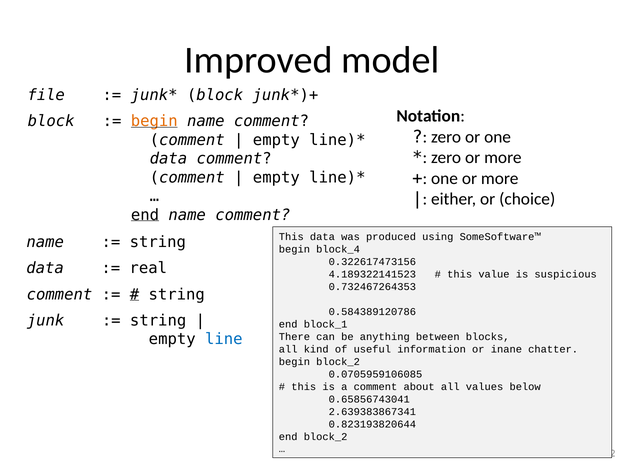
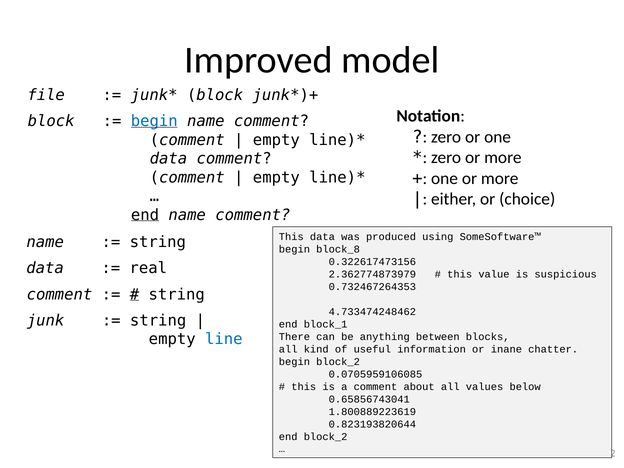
begin at (154, 121) colour: orange -> blue
block_4: block_4 -> block_8
4.189322141523: 4.189322141523 -> 2.362774873979
0.584389120786: 0.584389120786 -> 4.733474248462
2.639383867341: 2.639383867341 -> 1.800889223619
